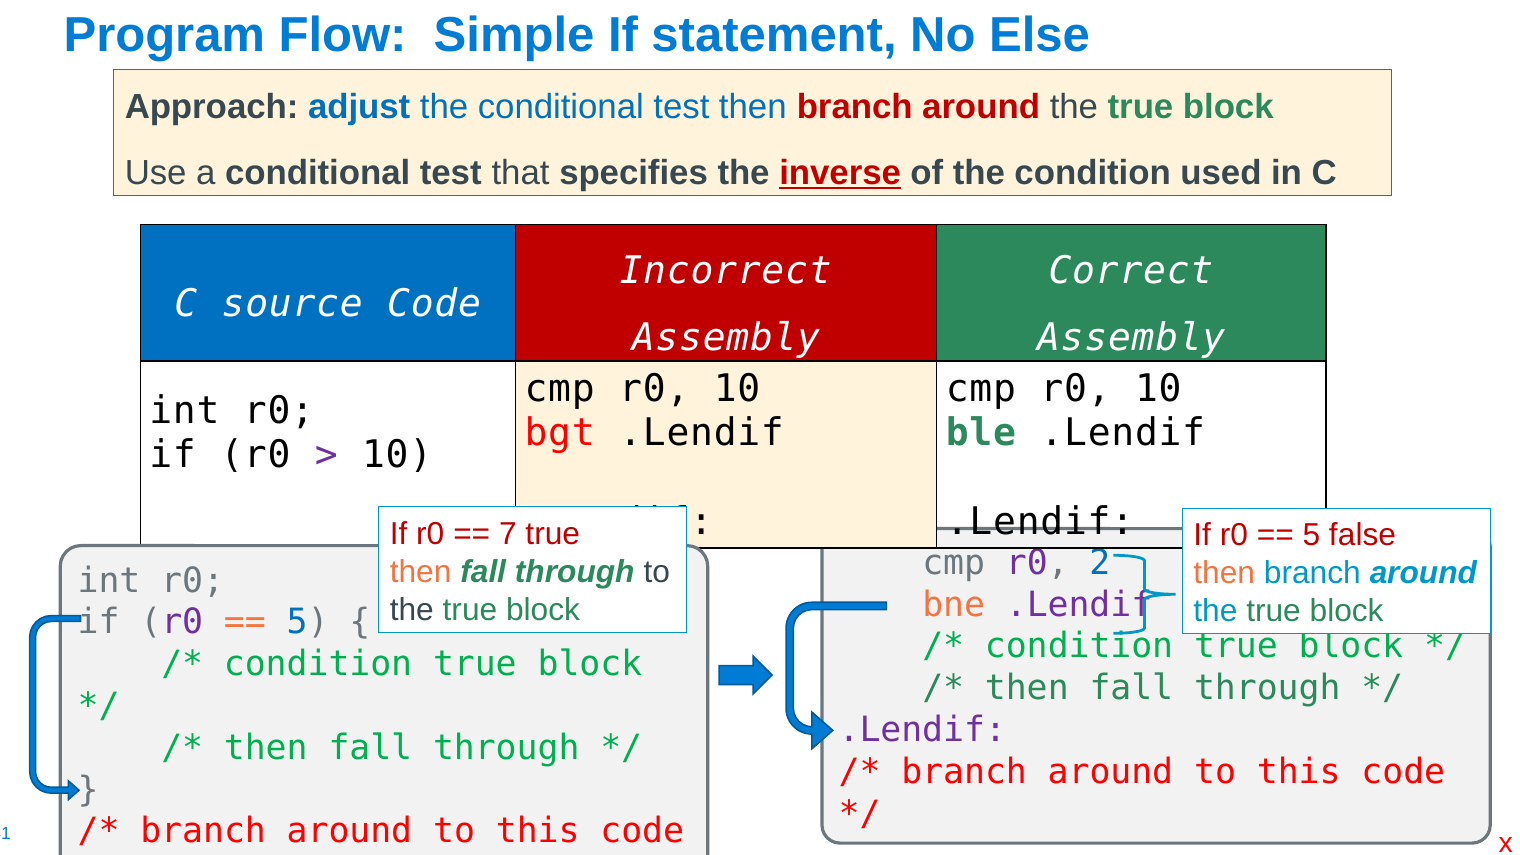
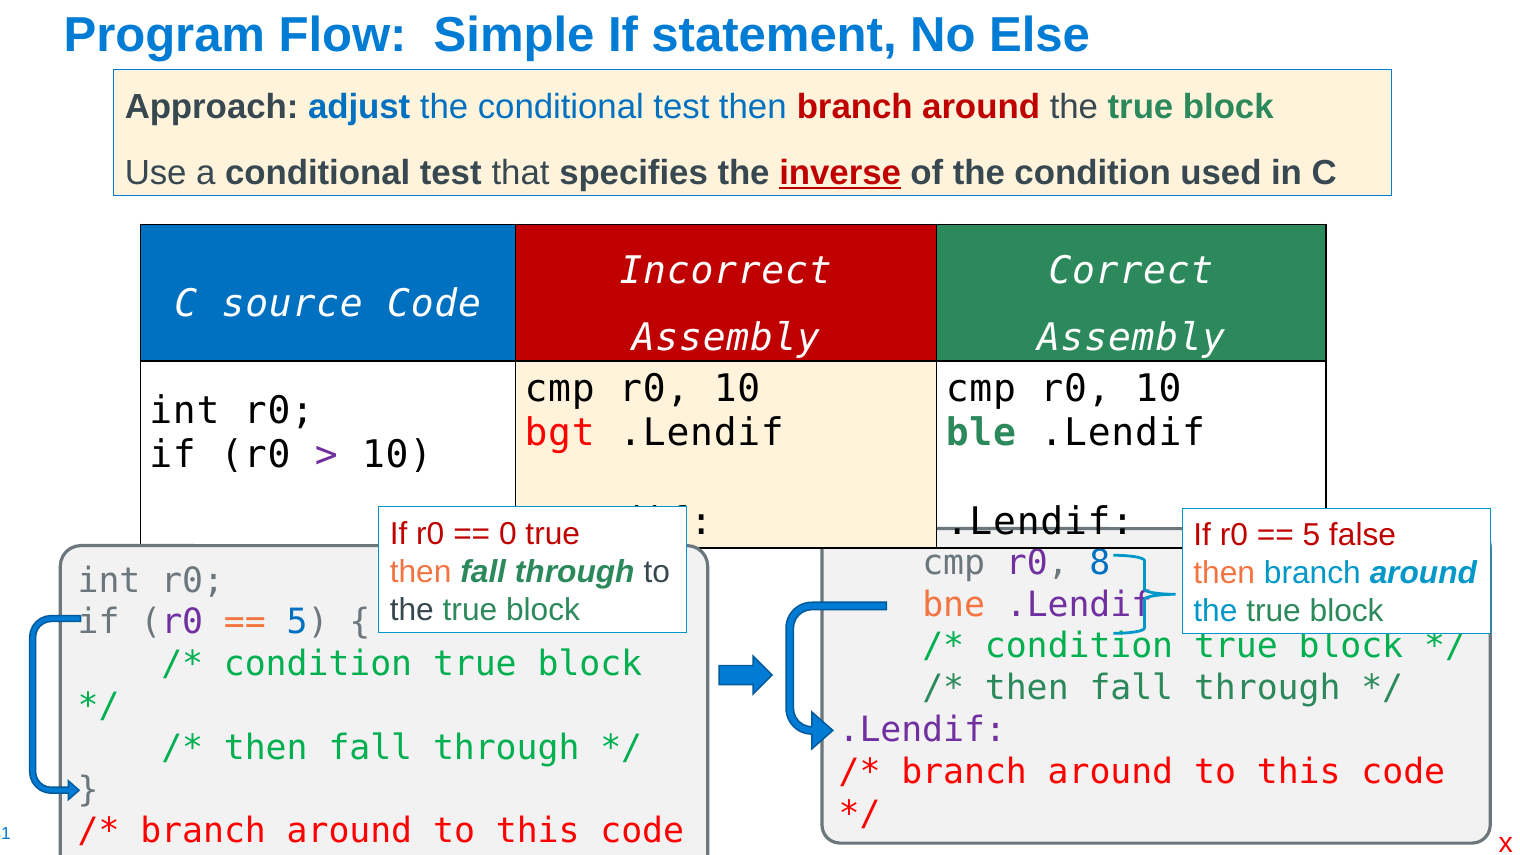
7: 7 -> 0
2: 2 -> 8
